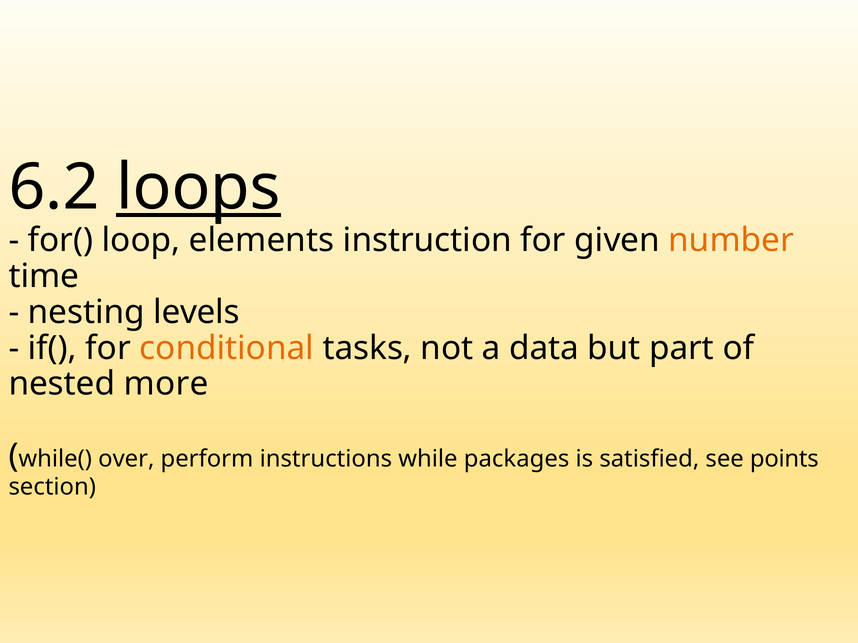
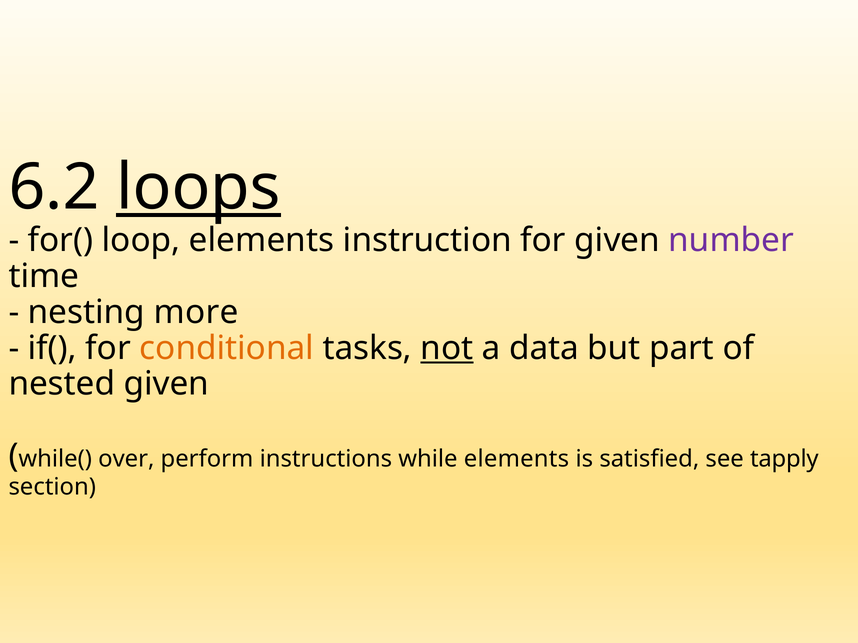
number colour: orange -> purple
levels: levels -> more
not underline: none -> present
nested more: more -> given
while packages: packages -> elements
points: points -> tapply
